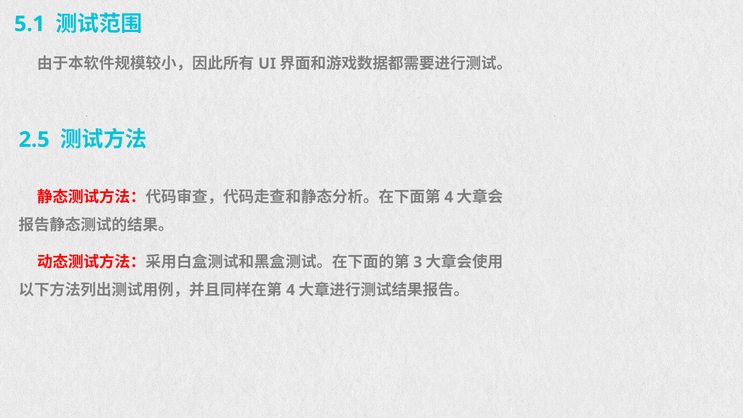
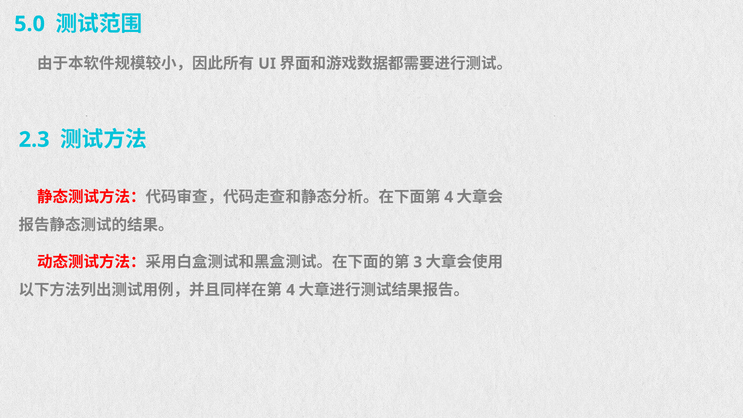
5.1: 5.1 -> 5.0
2.5: 2.5 -> 2.3
